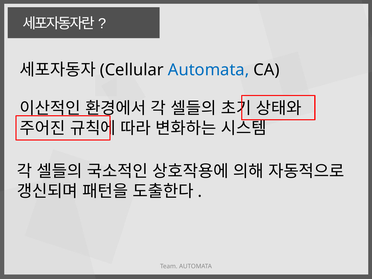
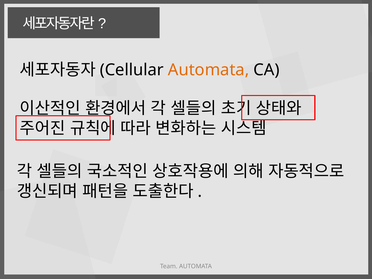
Automata at (209, 70) colour: blue -> orange
